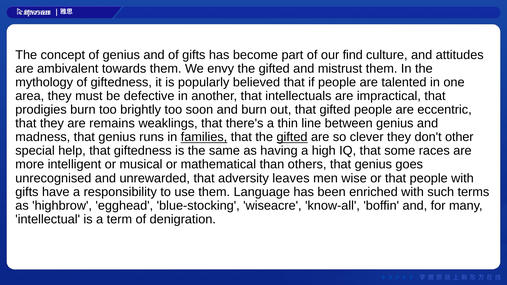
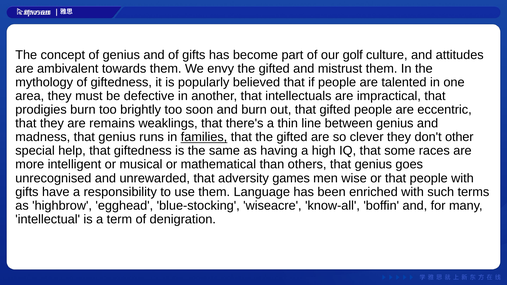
find: find -> golf
gifted at (292, 137) underline: present -> none
leaves: leaves -> games
